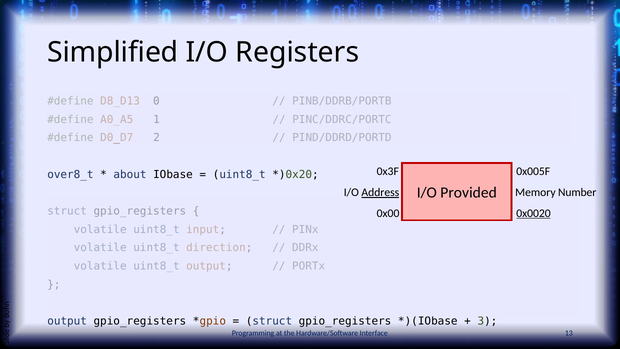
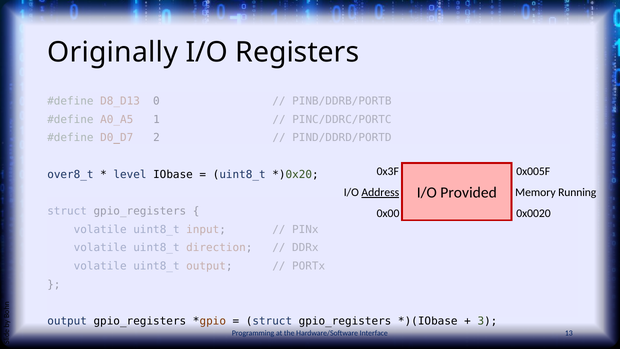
Simplified: Simplified -> Originally
about: about -> level
Number: Number -> Running
0x0020 underline: present -> none
